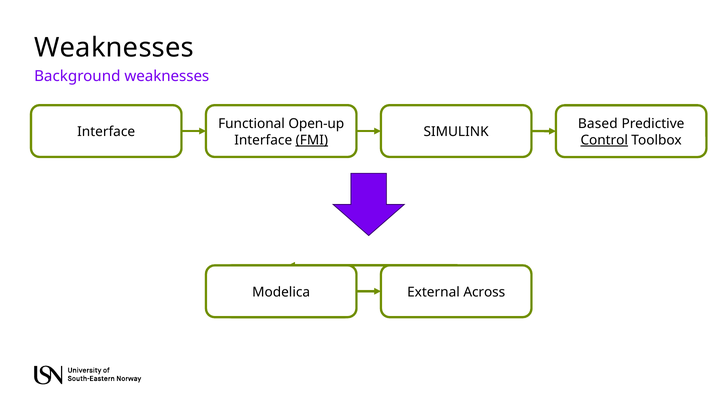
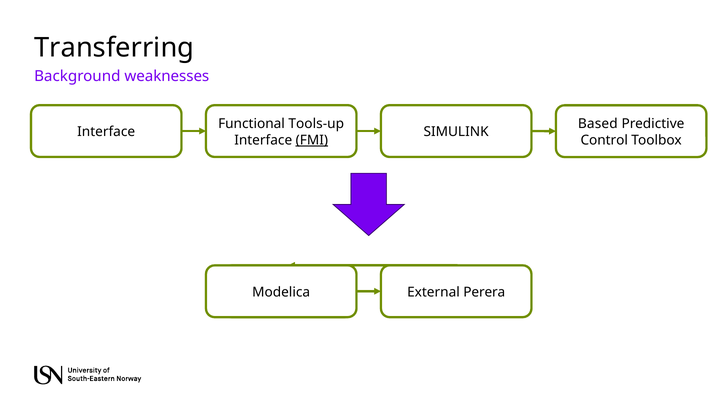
Weaknesses at (114, 48): Weaknesses -> Transferring
Open-up: Open-up -> Tools-up
Control underline: present -> none
Across: Across -> Perera
